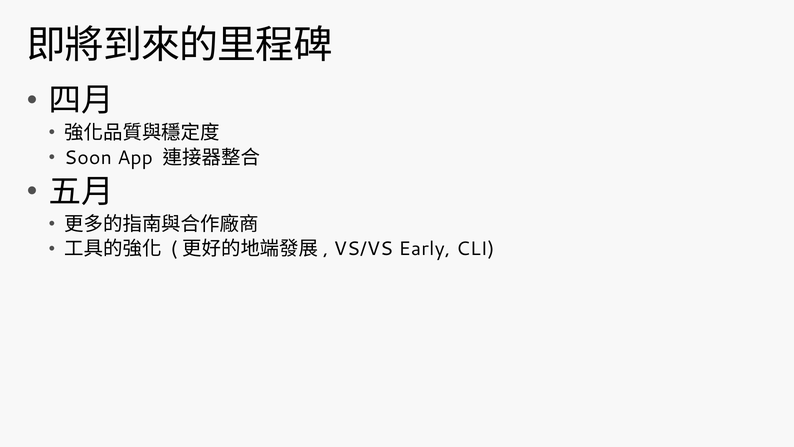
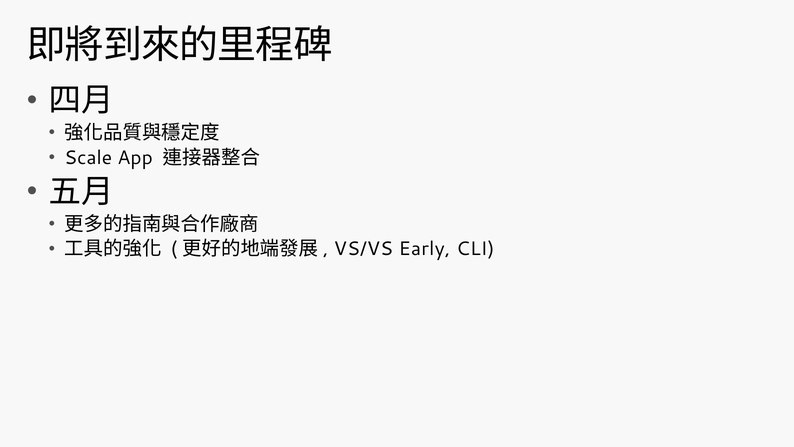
Soon: Soon -> Scale
